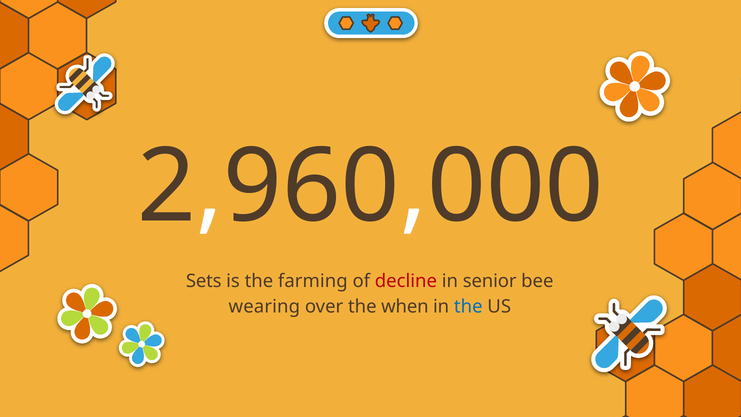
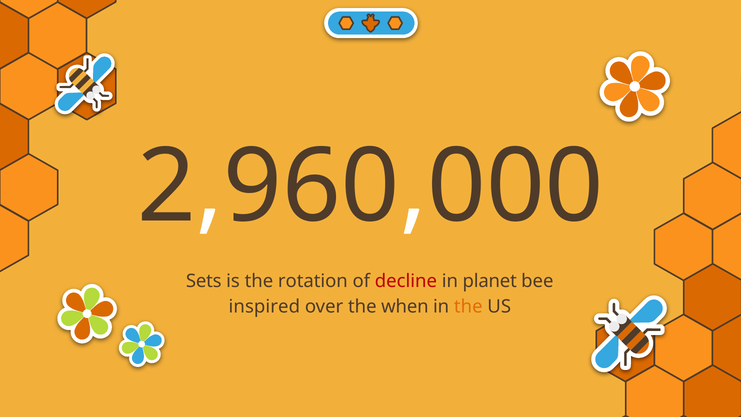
farming: farming -> rotation
senior: senior -> planet
wearing: wearing -> inspired
the at (468, 307) colour: blue -> orange
